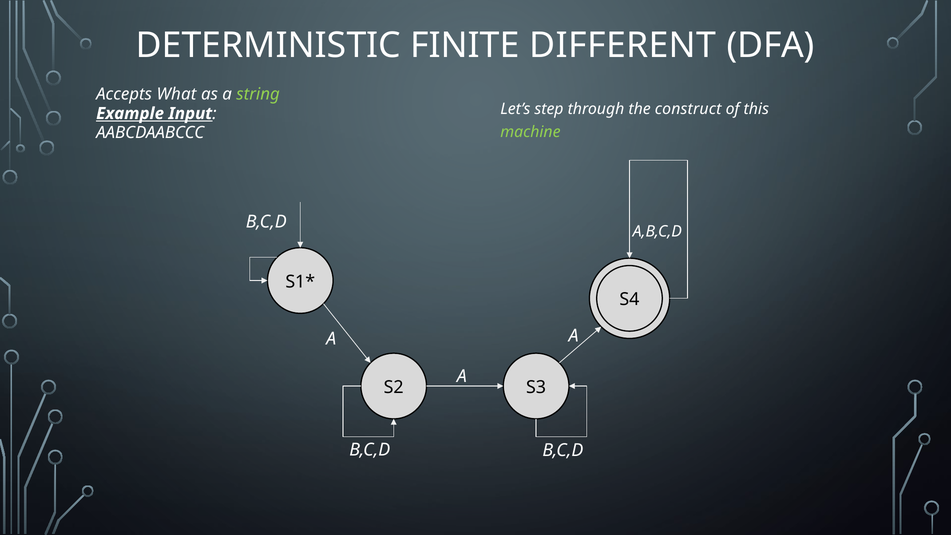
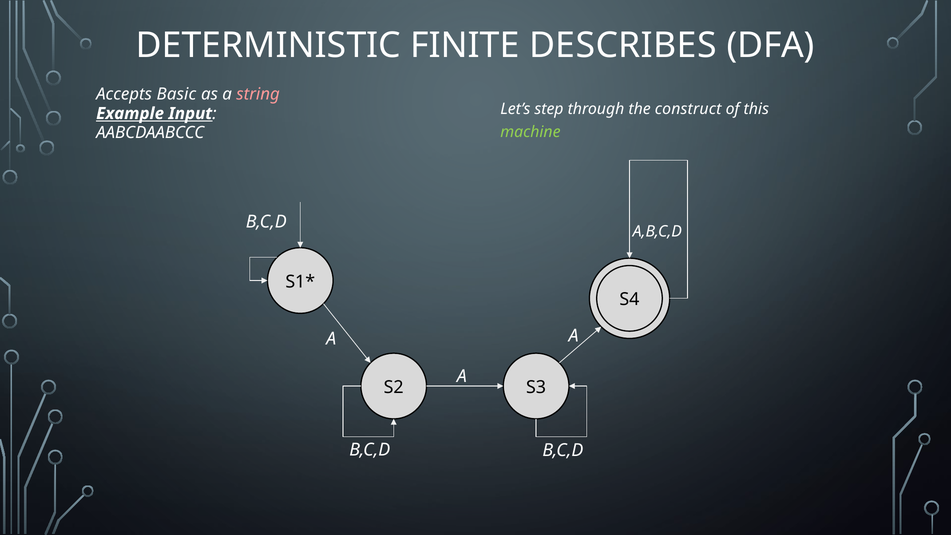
DIFFERENT: DIFFERENT -> DESCRIBES
What: What -> Basic
string colour: light green -> pink
